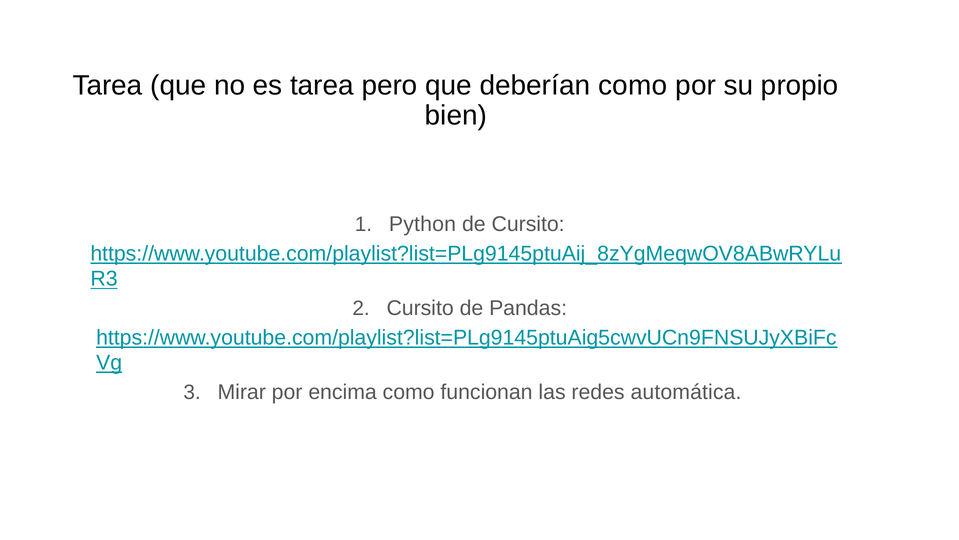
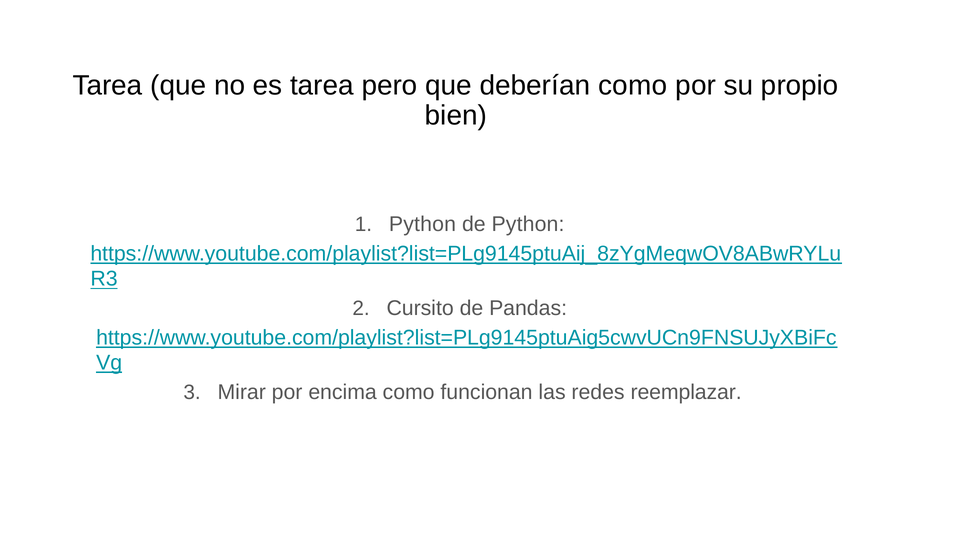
de Cursito: Cursito -> Python
automática: automática -> reemplazar
